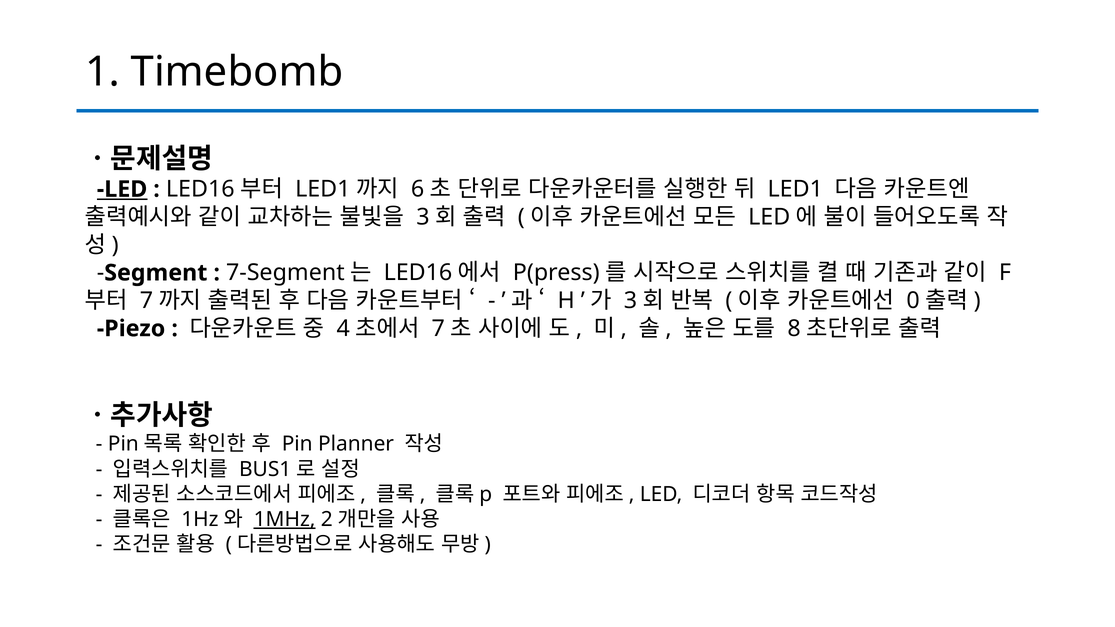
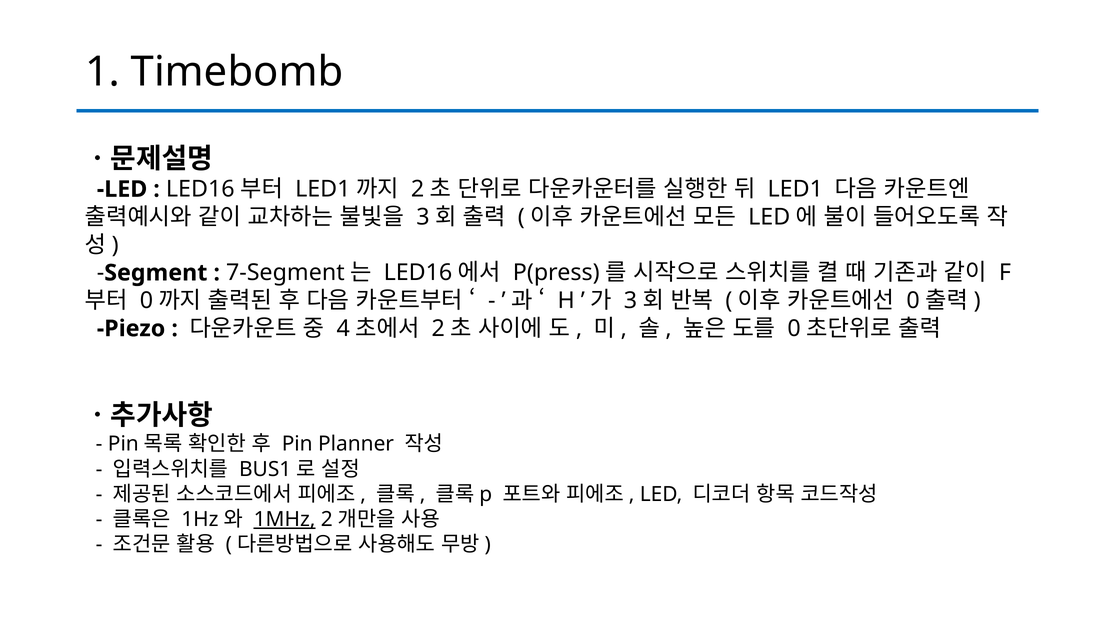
LED at (122, 189) underline: present -> none
6 at (418, 189): 6 -> 2
7 at (146, 301): 7 -> 0
7 at (438, 329): 7 -> 2
8 at (794, 329): 8 -> 0
